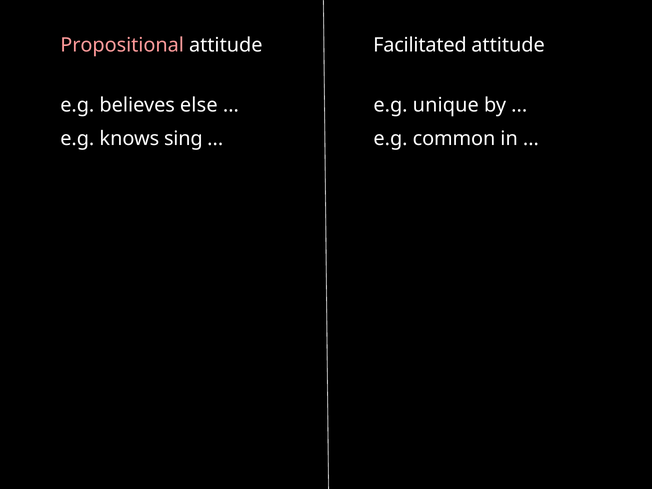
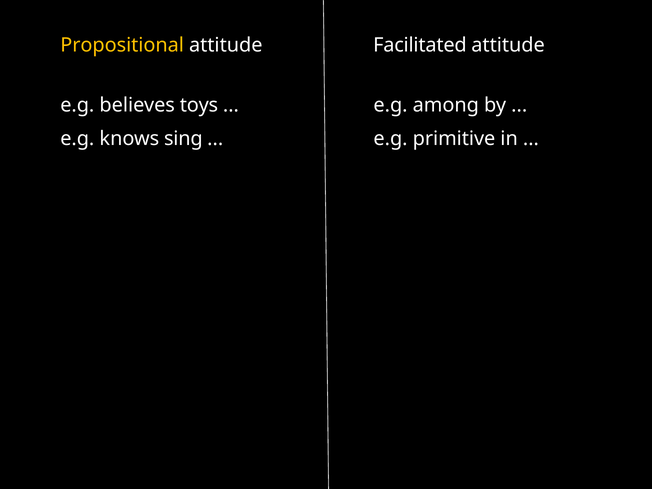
Propositional colour: pink -> yellow
else: else -> toys
unique: unique -> among
common: common -> primitive
